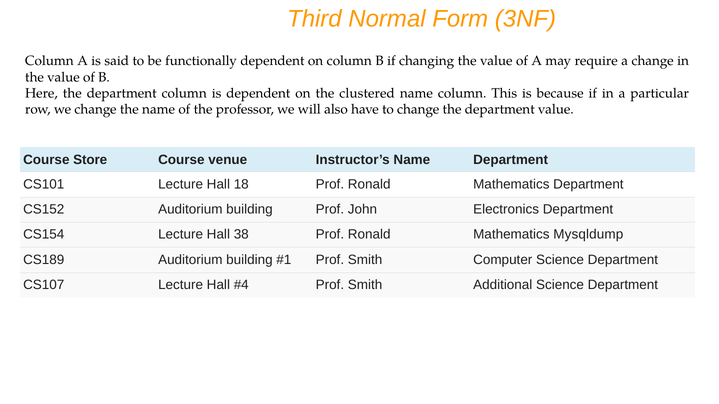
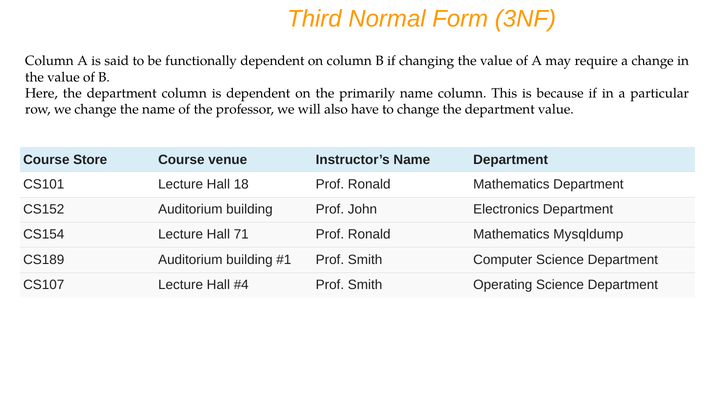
clustered: clustered -> primarily
38: 38 -> 71
Additional: Additional -> Operating
